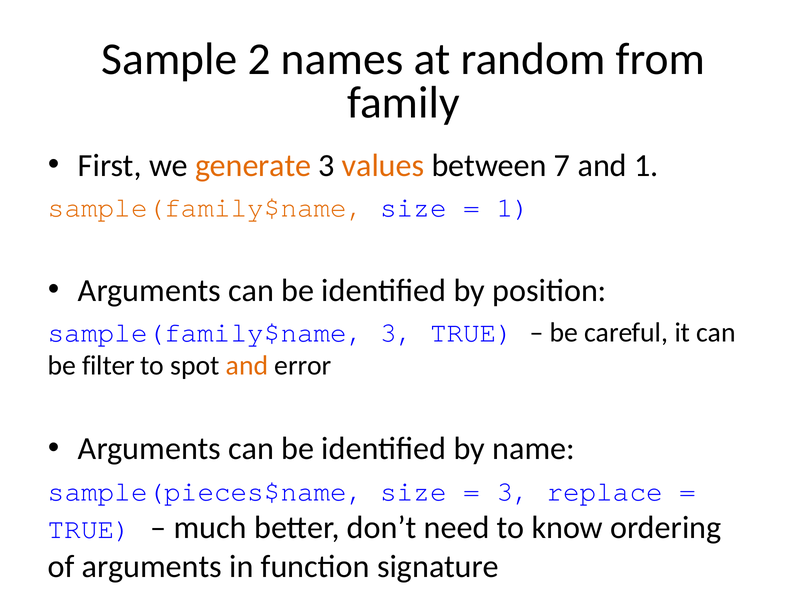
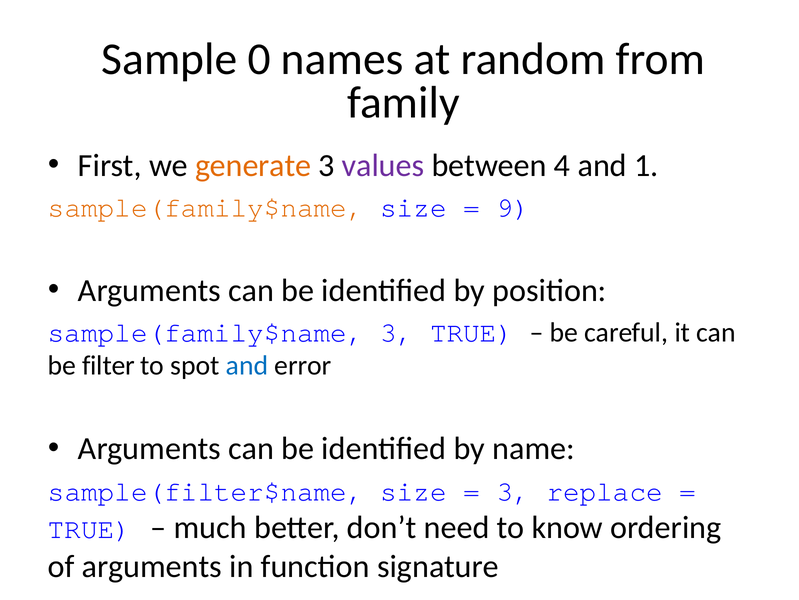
2: 2 -> 0
values colour: orange -> purple
7: 7 -> 4
1 at (513, 207): 1 -> 9
and at (247, 365) colour: orange -> blue
sample(pieces$name: sample(pieces$name -> sample(filter$name
